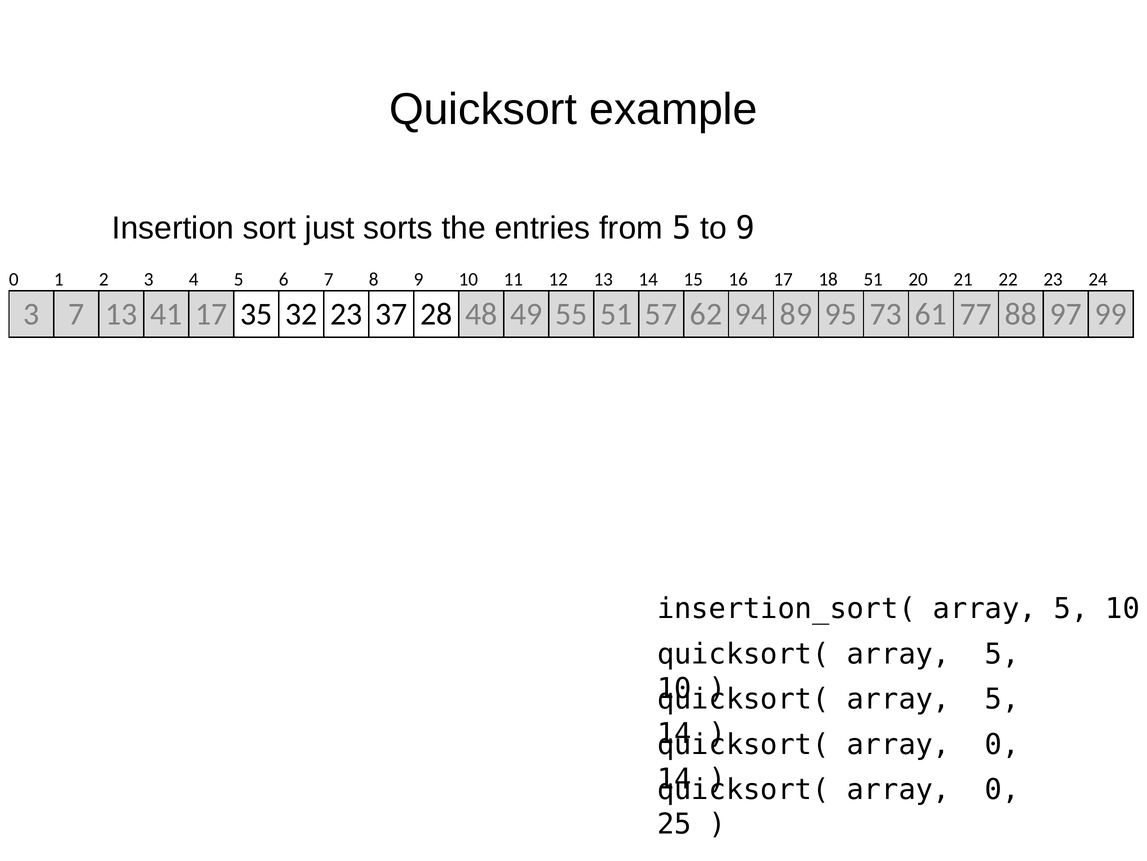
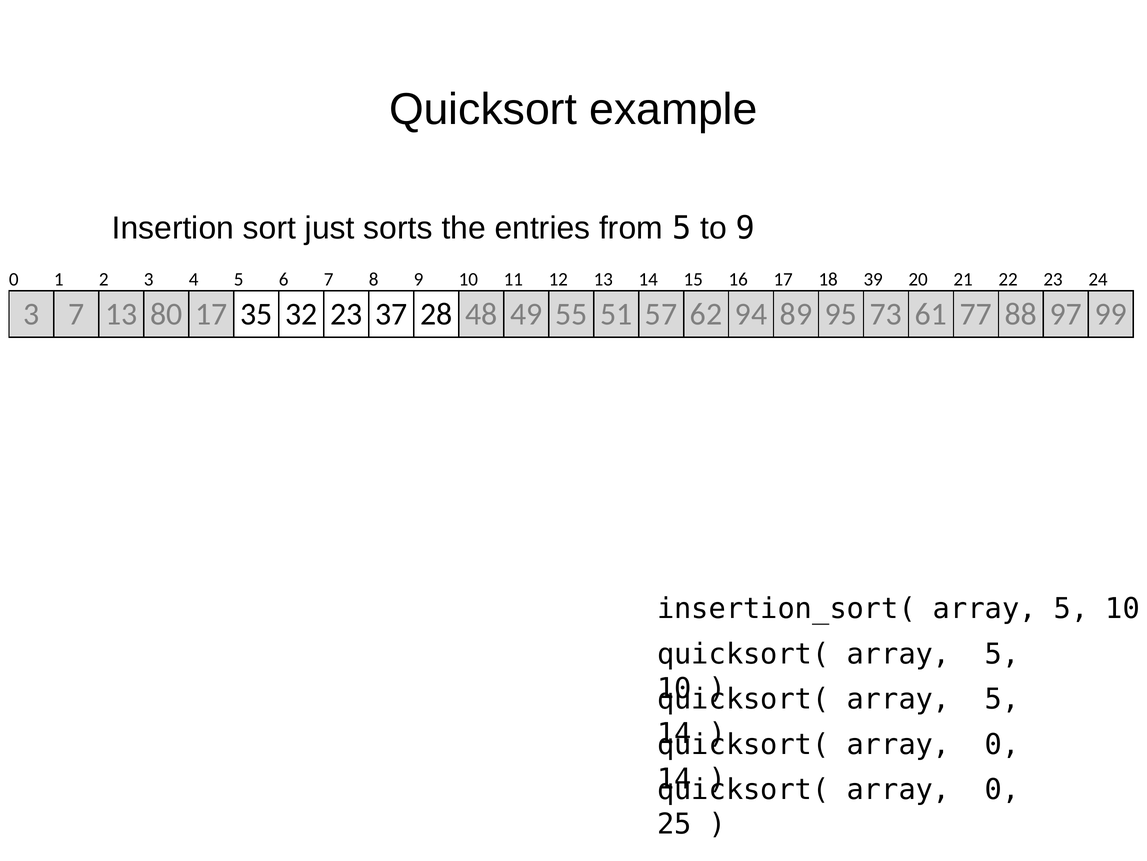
18 51: 51 -> 39
41: 41 -> 80
